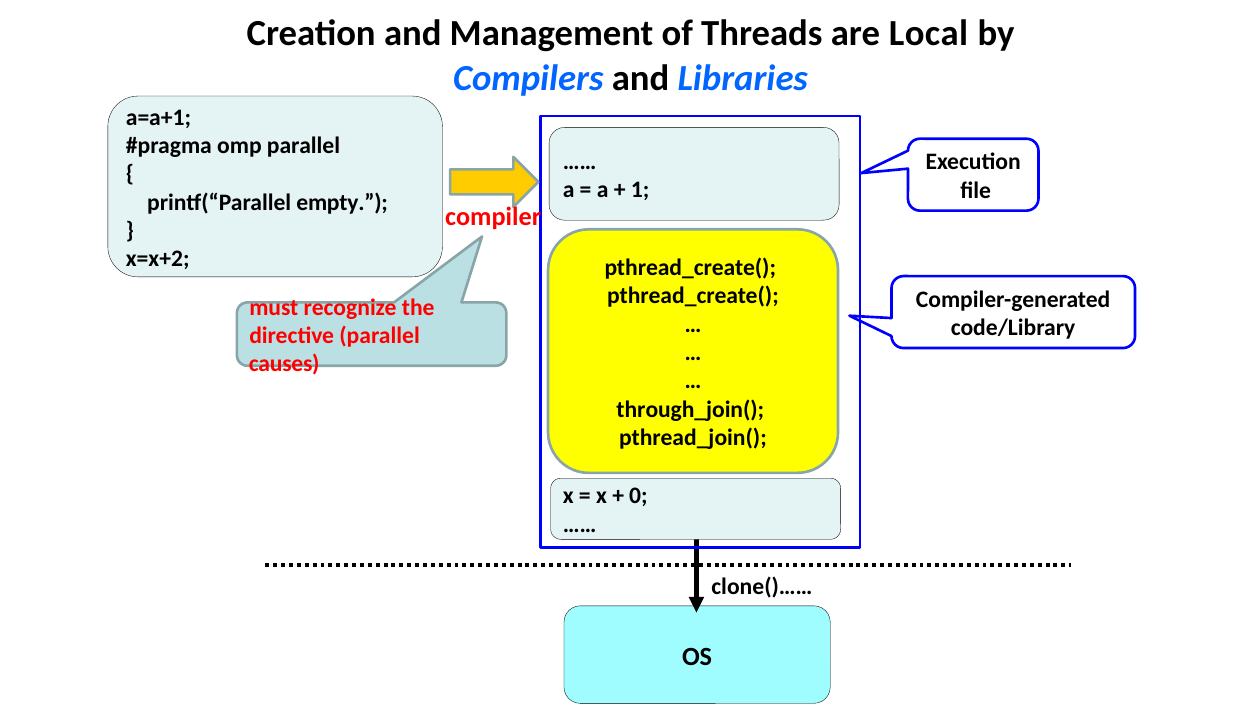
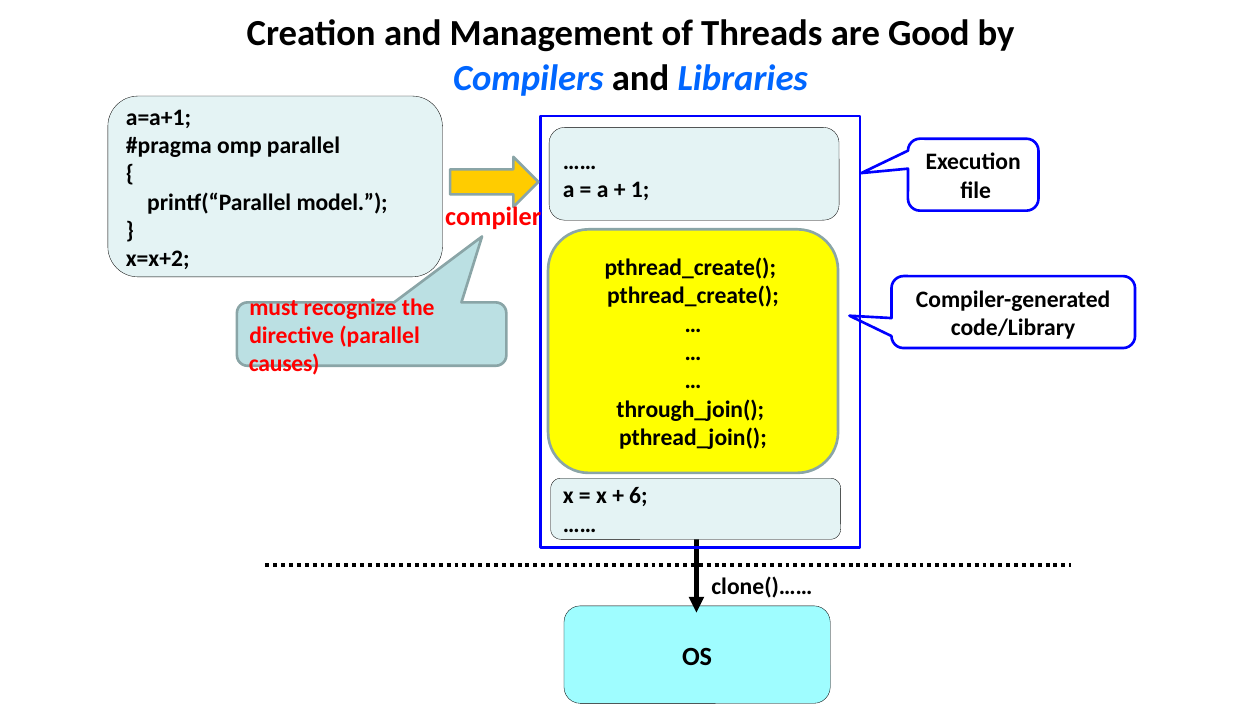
Local: Local -> Good
empty: empty -> model
0: 0 -> 6
